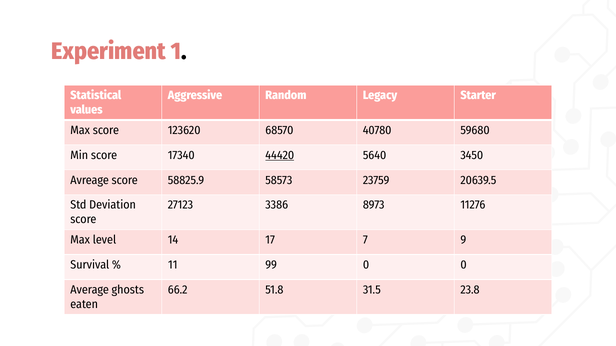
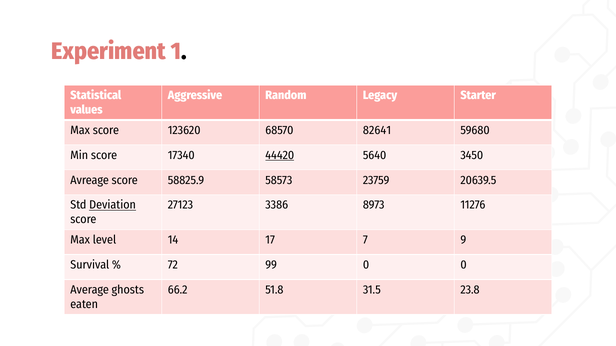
40780: 40780 -> 82641
Deviation underline: none -> present
11: 11 -> 72
